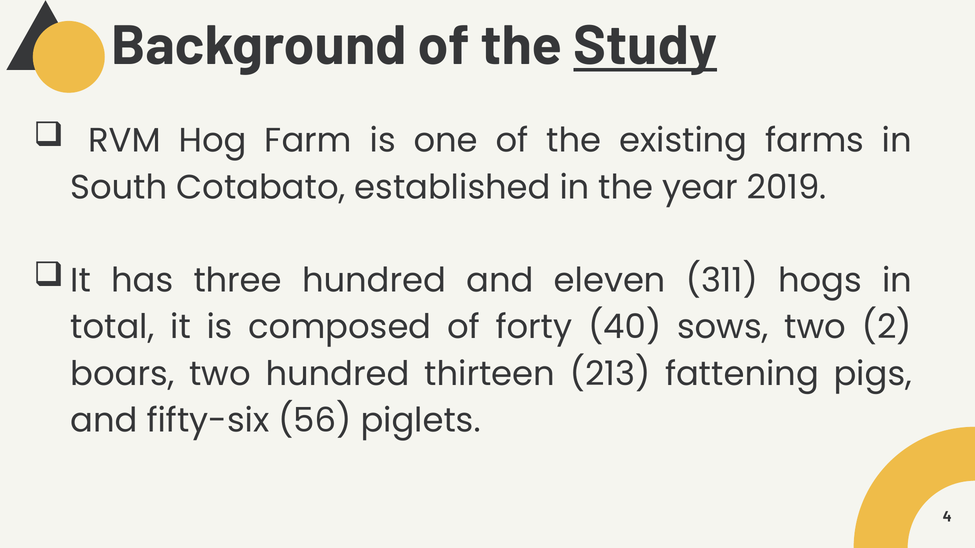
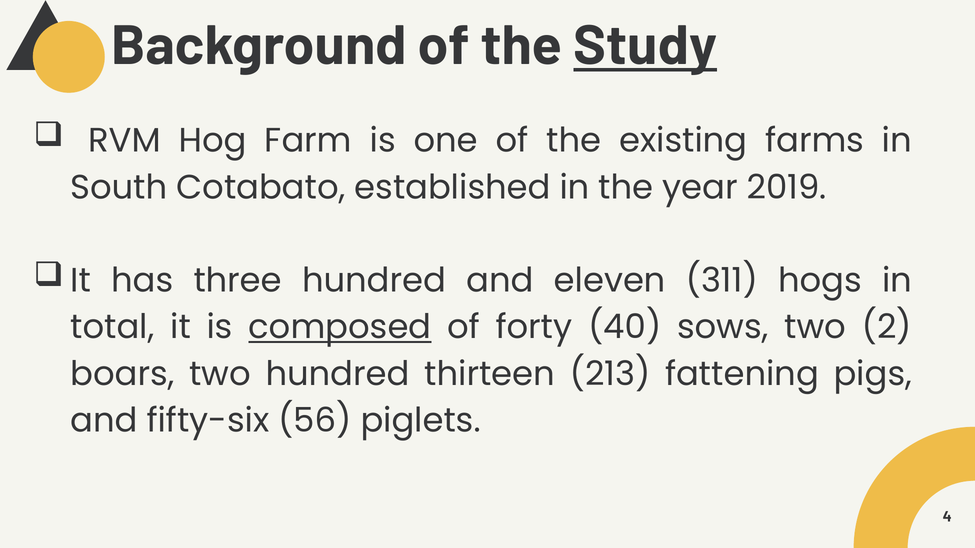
composed underline: none -> present
